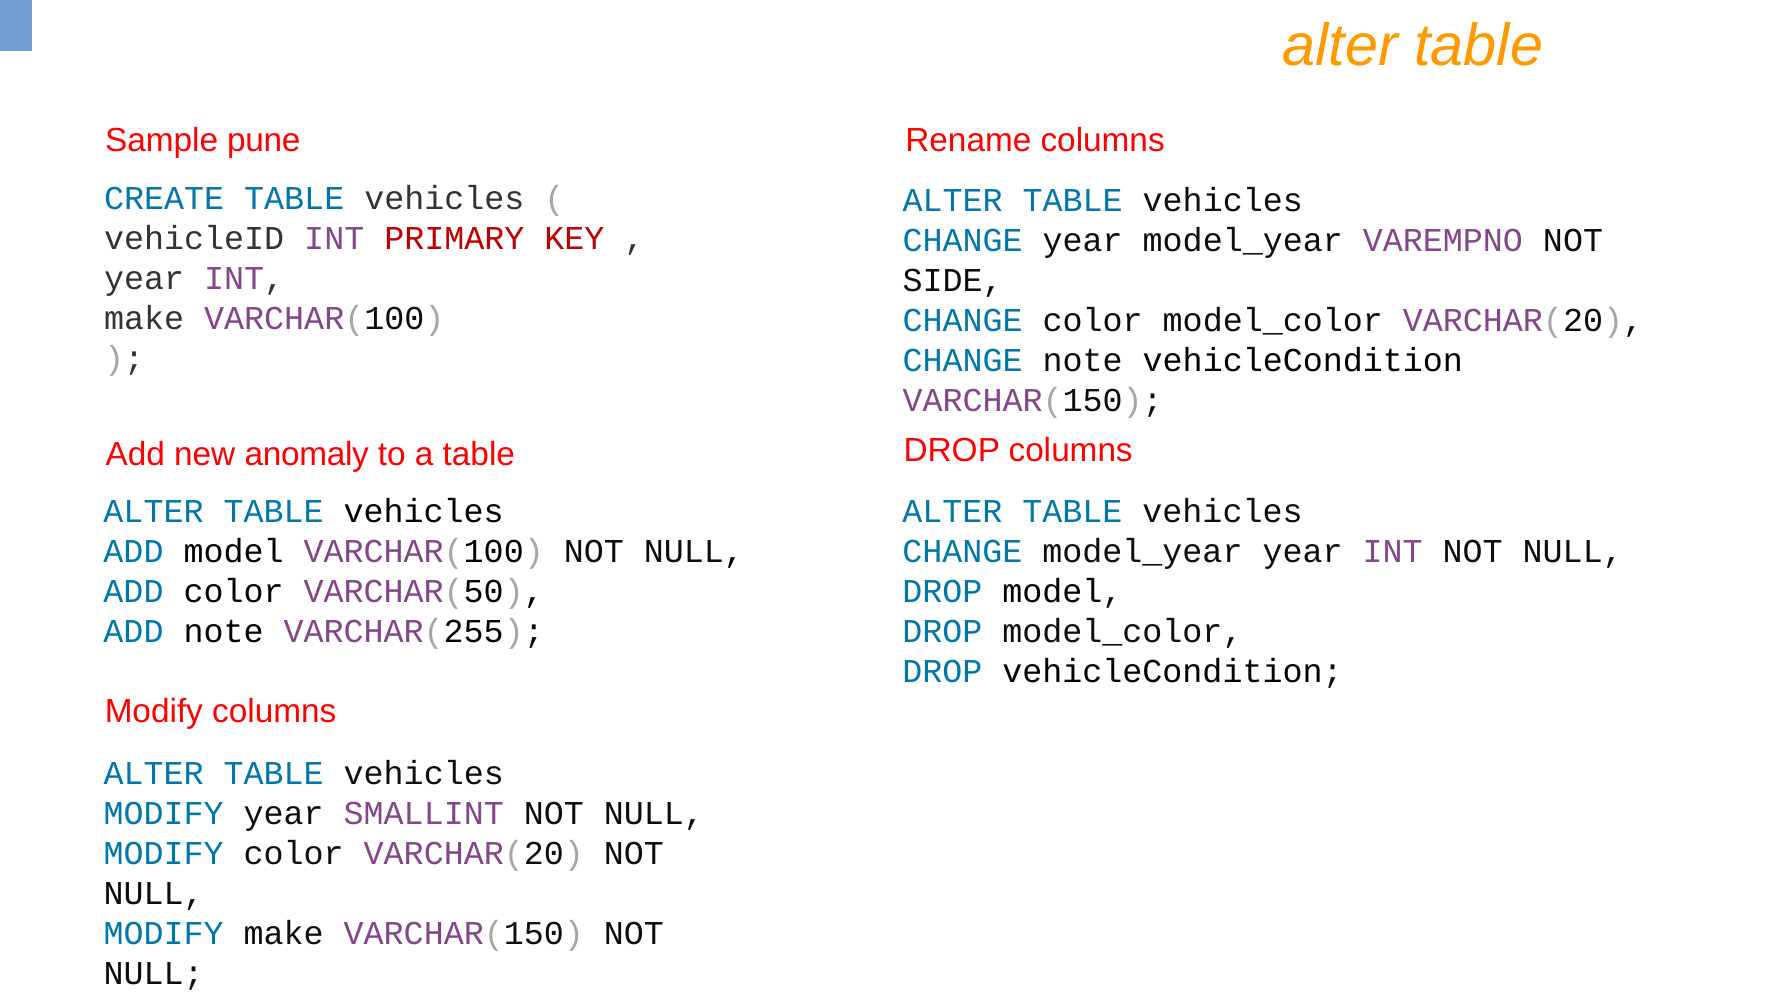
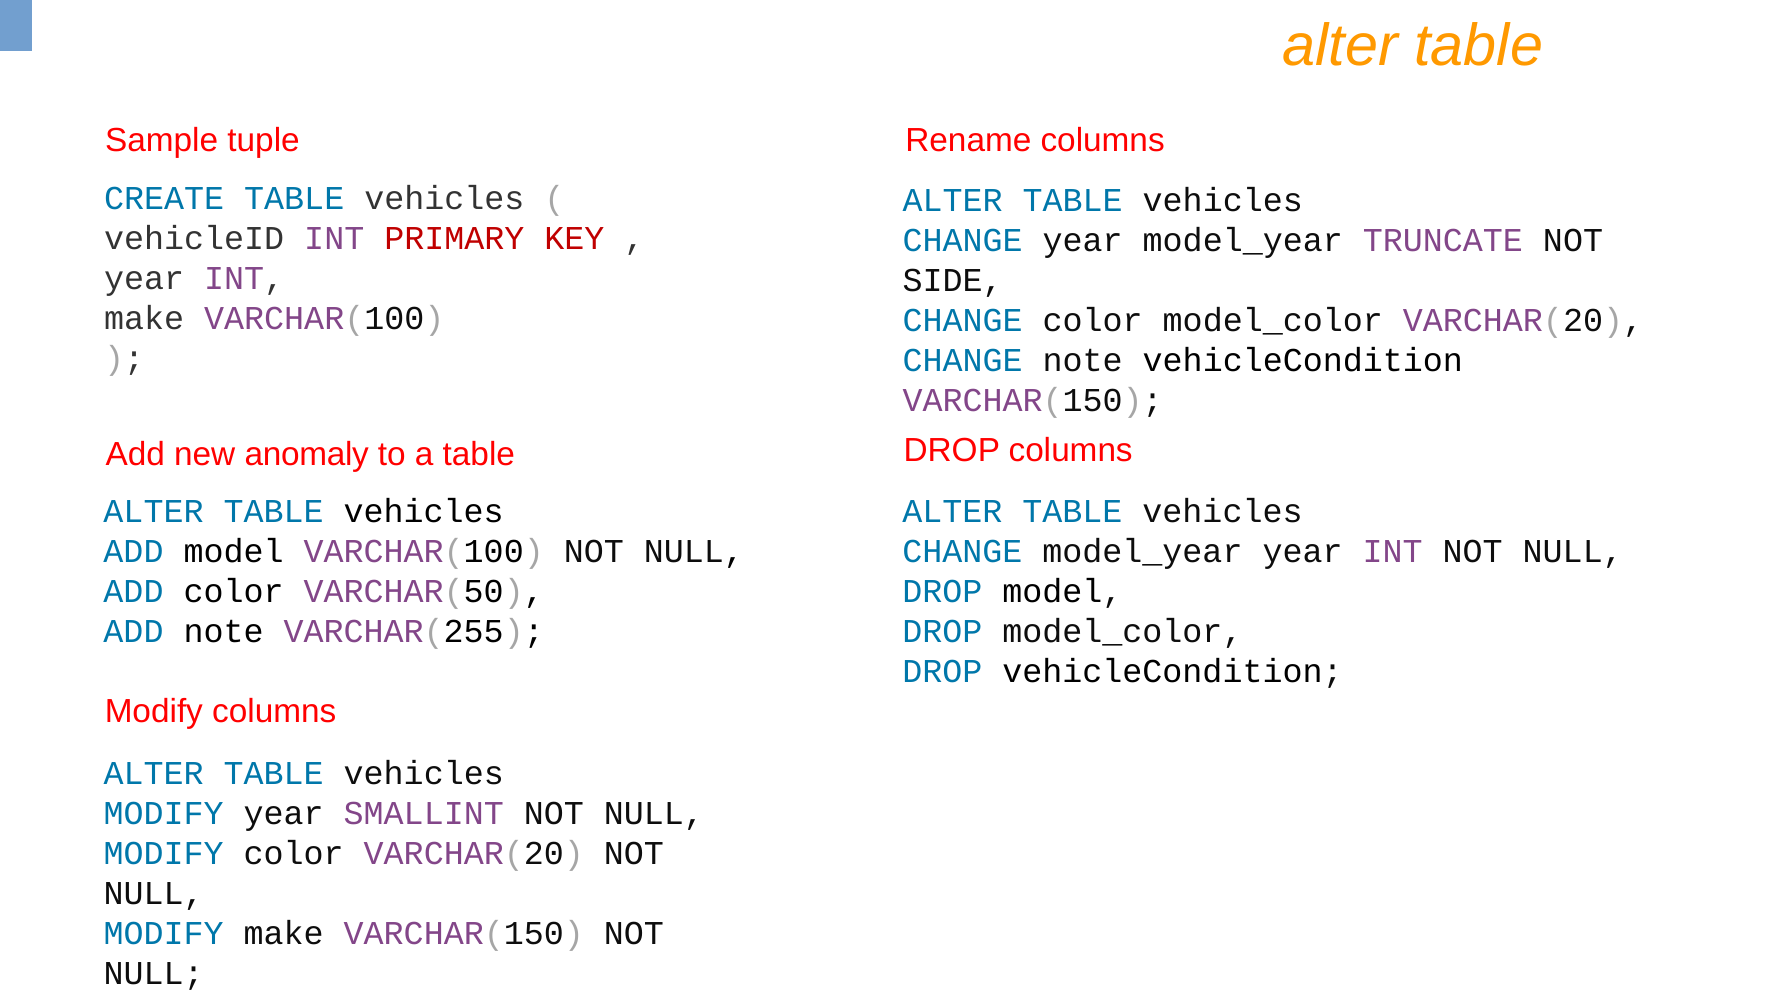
pune: pune -> tuple
VAREMPNO: VAREMPNO -> TRUNCATE
